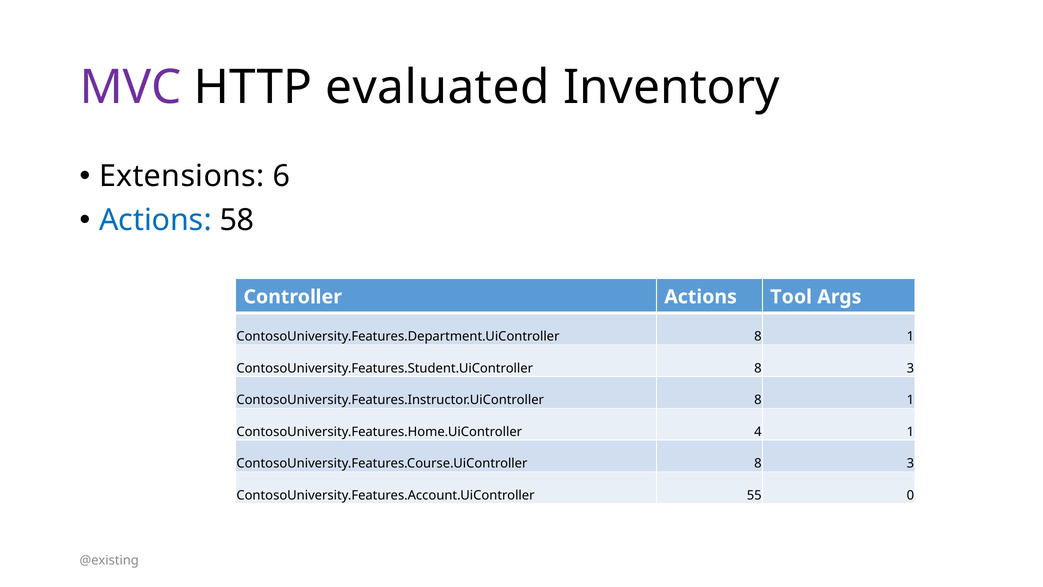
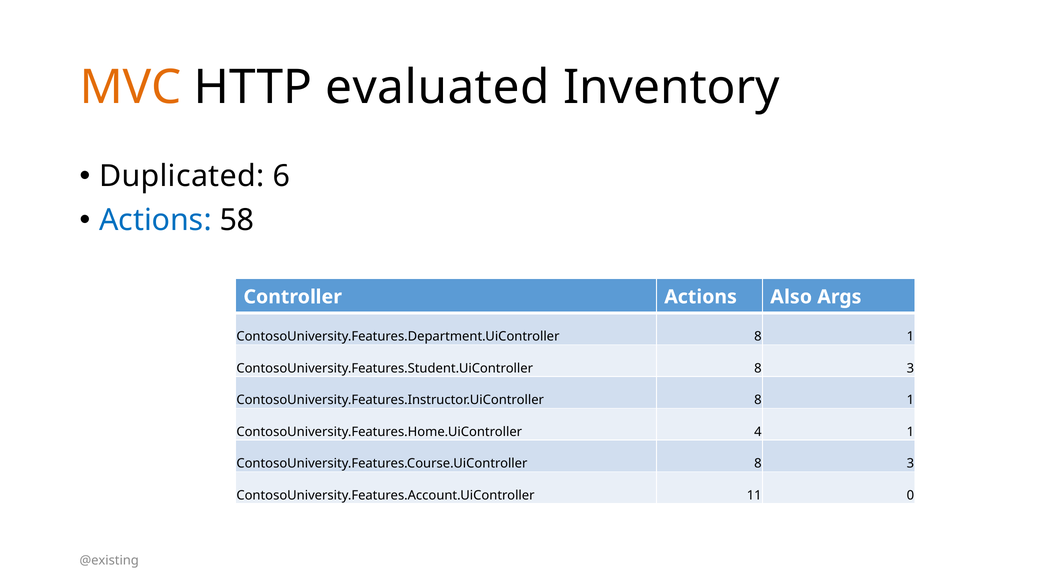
MVC colour: purple -> orange
Extensions: Extensions -> Duplicated
Tool: Tool -> Also
55: 55 -> 11
